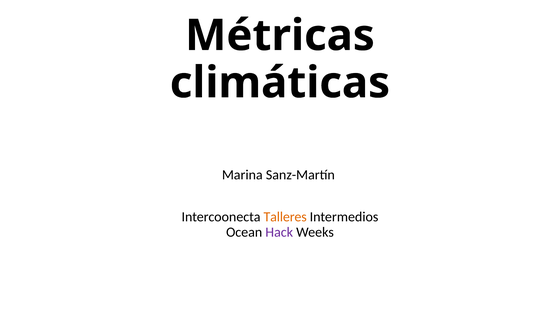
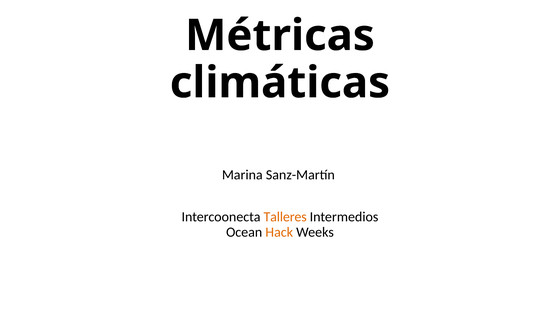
Hack colour: purple -> orange
